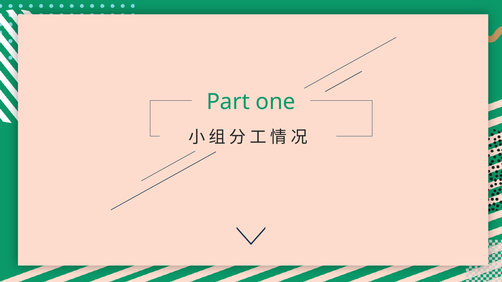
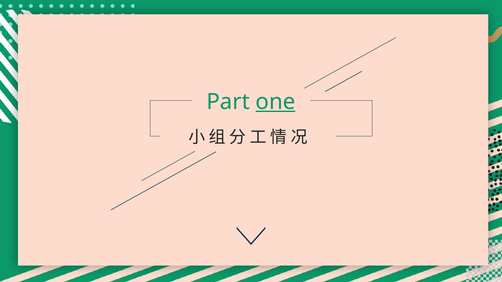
one underline: none -> present
